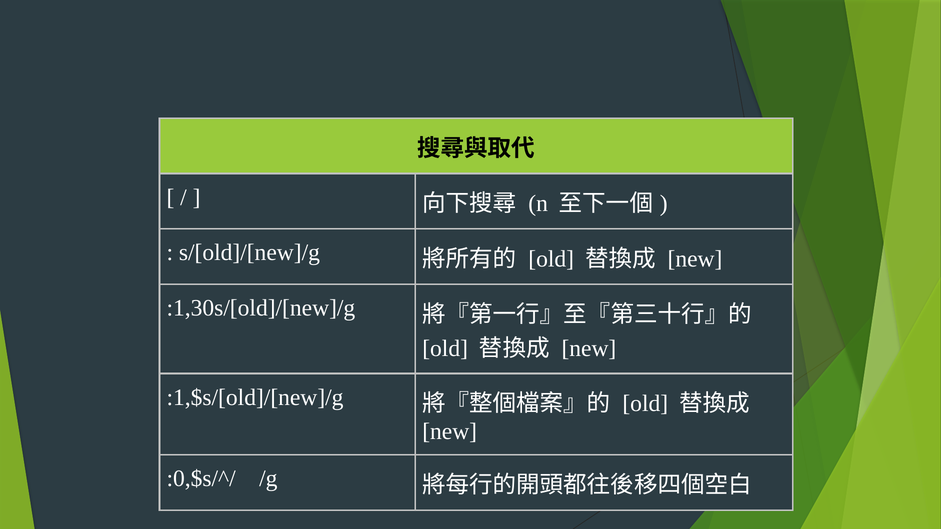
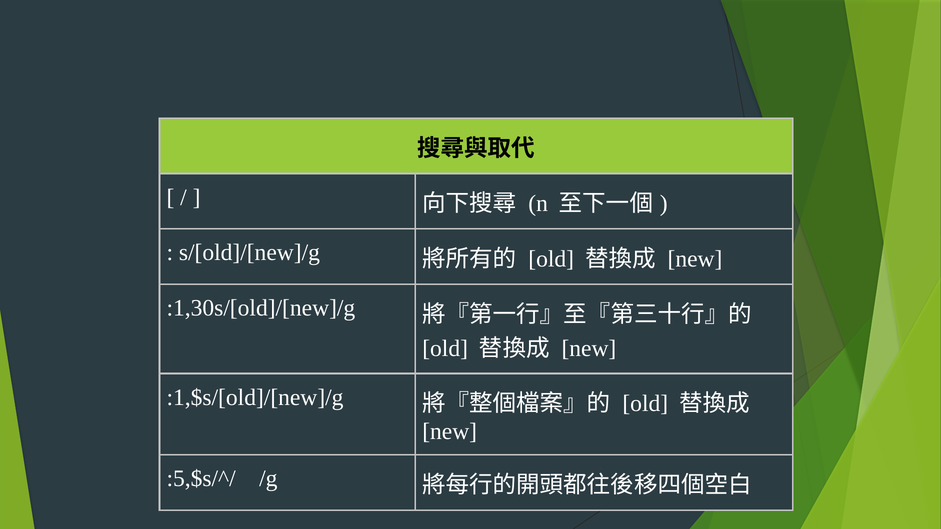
:0,$s/^/: :0,$s/^/ -> :5,$s/^/
